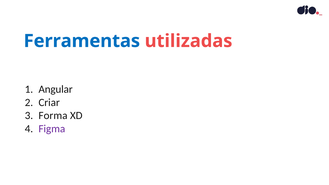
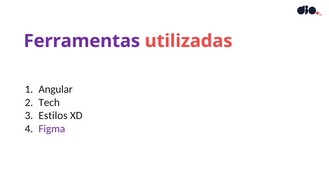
Ferramentas colour: blue -> purple
Criar: Criar -> Tech
Forma: Forma -> Estilos
